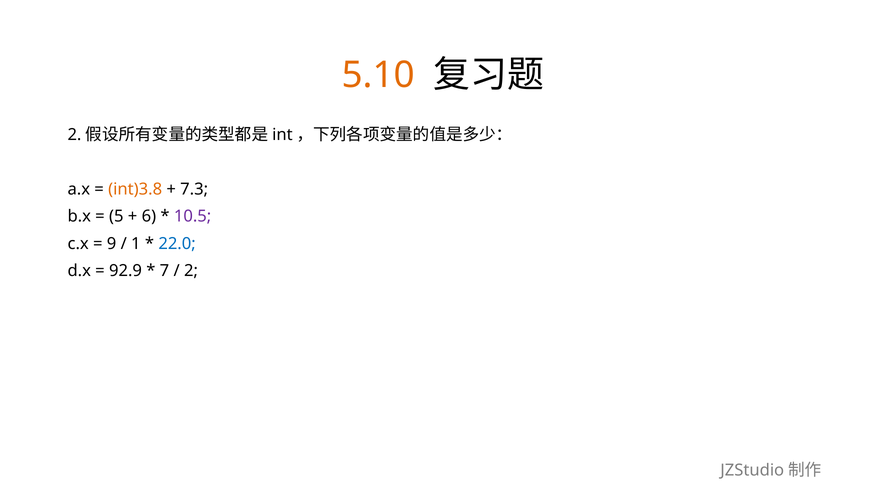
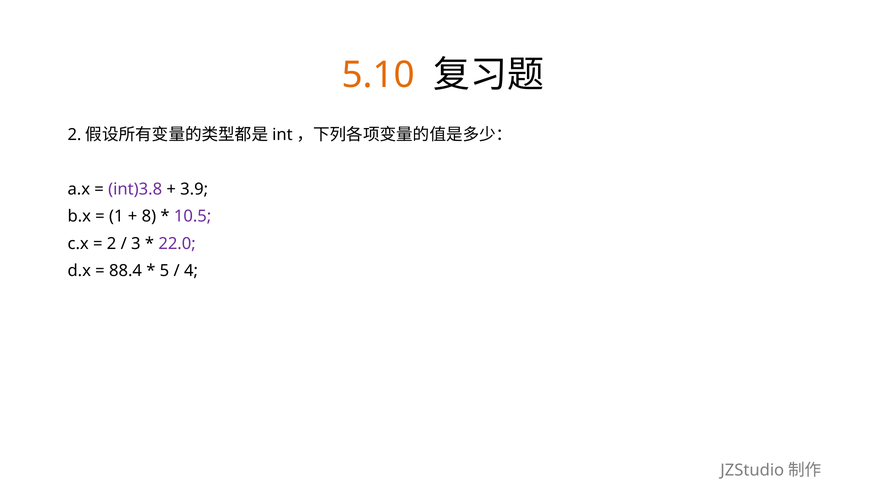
int)3.8 colour: orange -> purple
7.3: 7.3 -> 3.9
5: 5 -> 1
6: 6 -> 8
9: 9 -> 2
1: 1 -> 3
22.0 colour: blue -> purple
92.9: 92.9 -> 88.4
7: 7 -> 5
2: 2 -> 4
